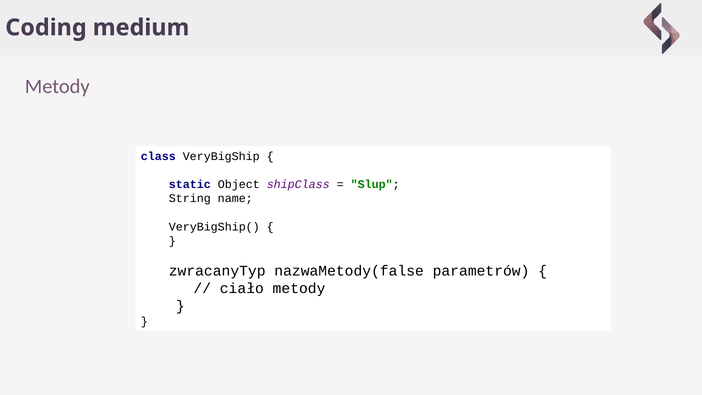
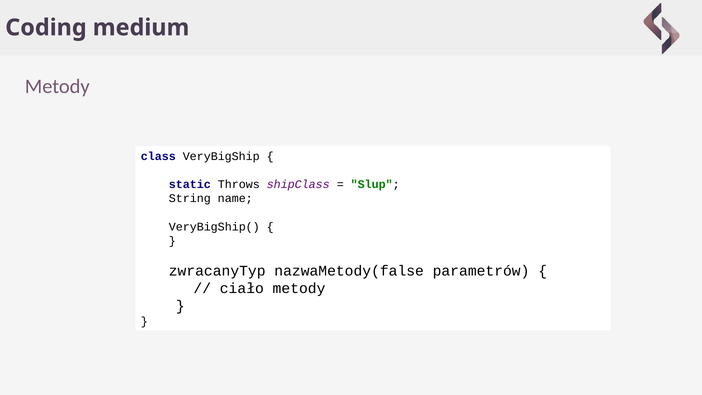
Object: Object -> Throws
